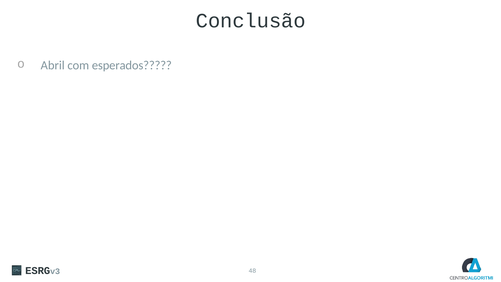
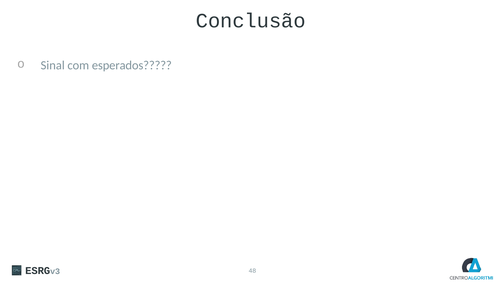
Abril: Abril -> Sinal
